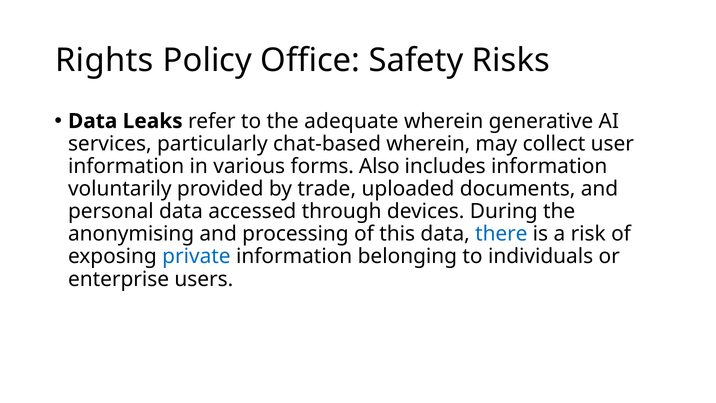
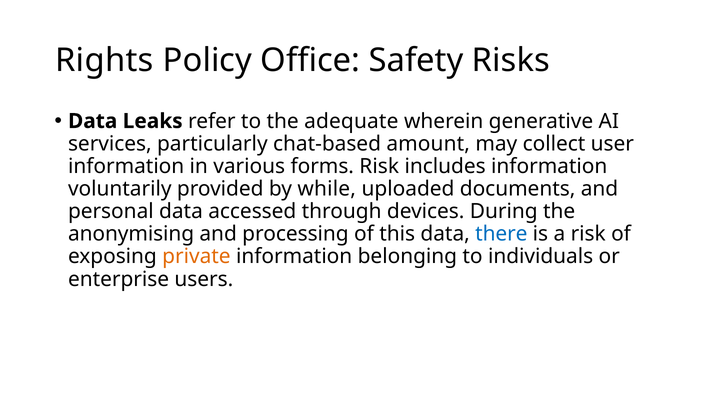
chat-based wherein: wherein -> amount
forms Also: Also -> Risk
trade: trade -> while
private colour: blue -> orange
